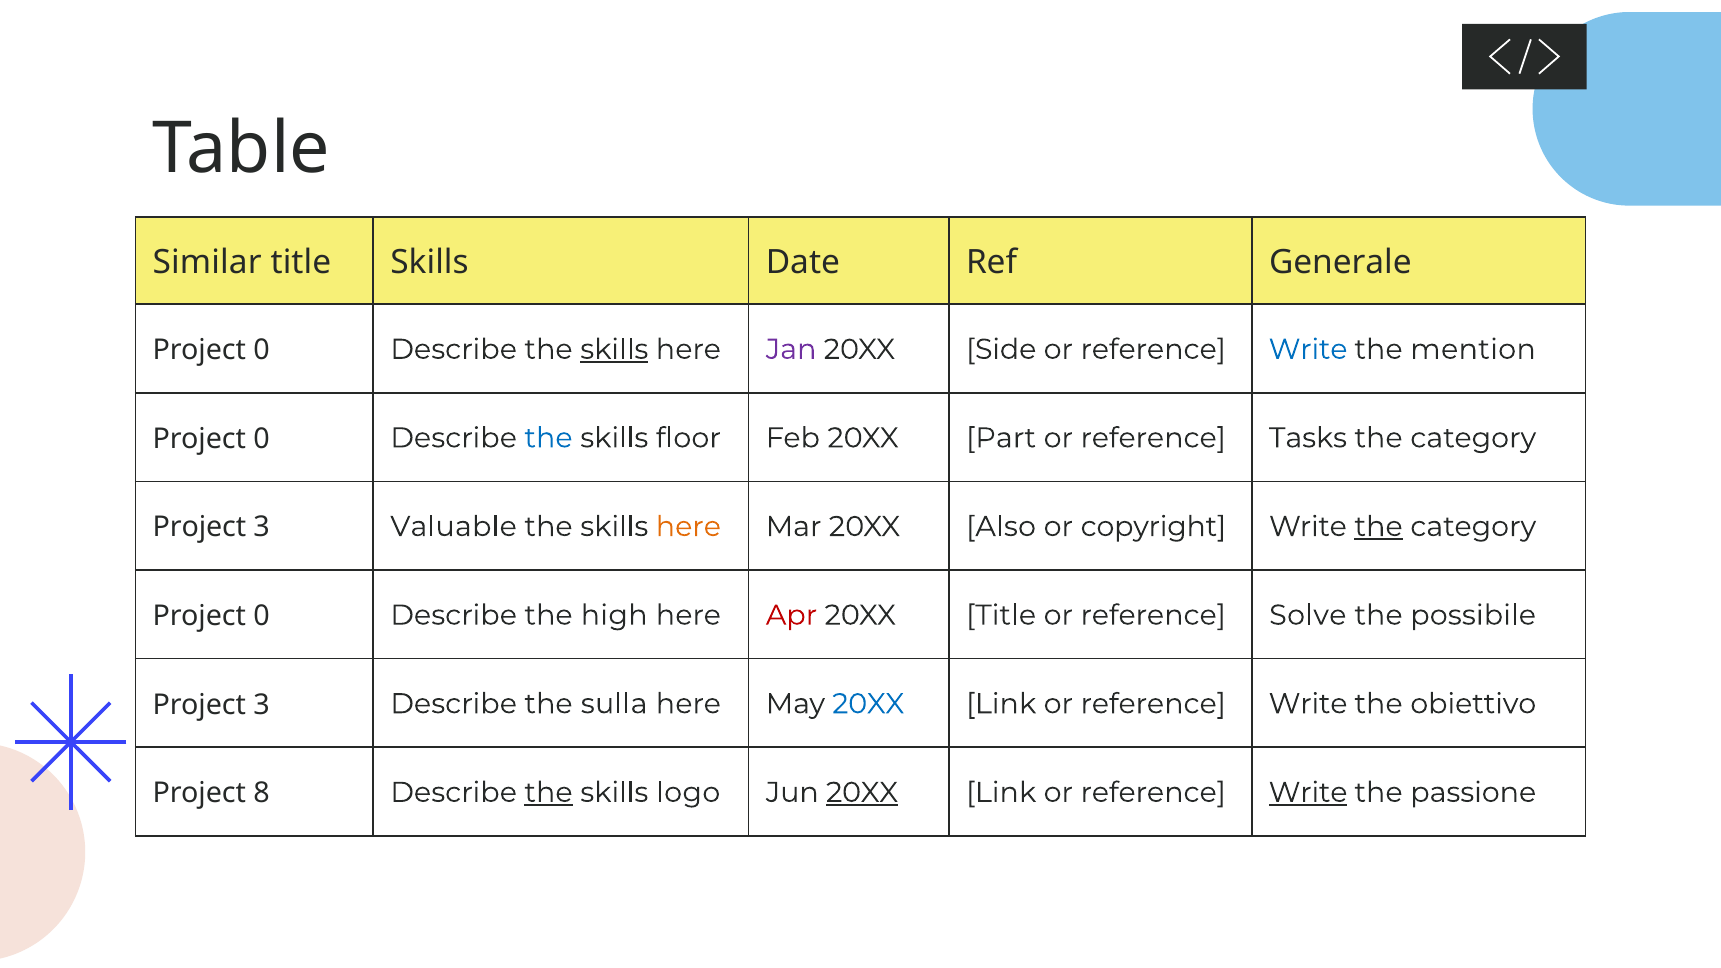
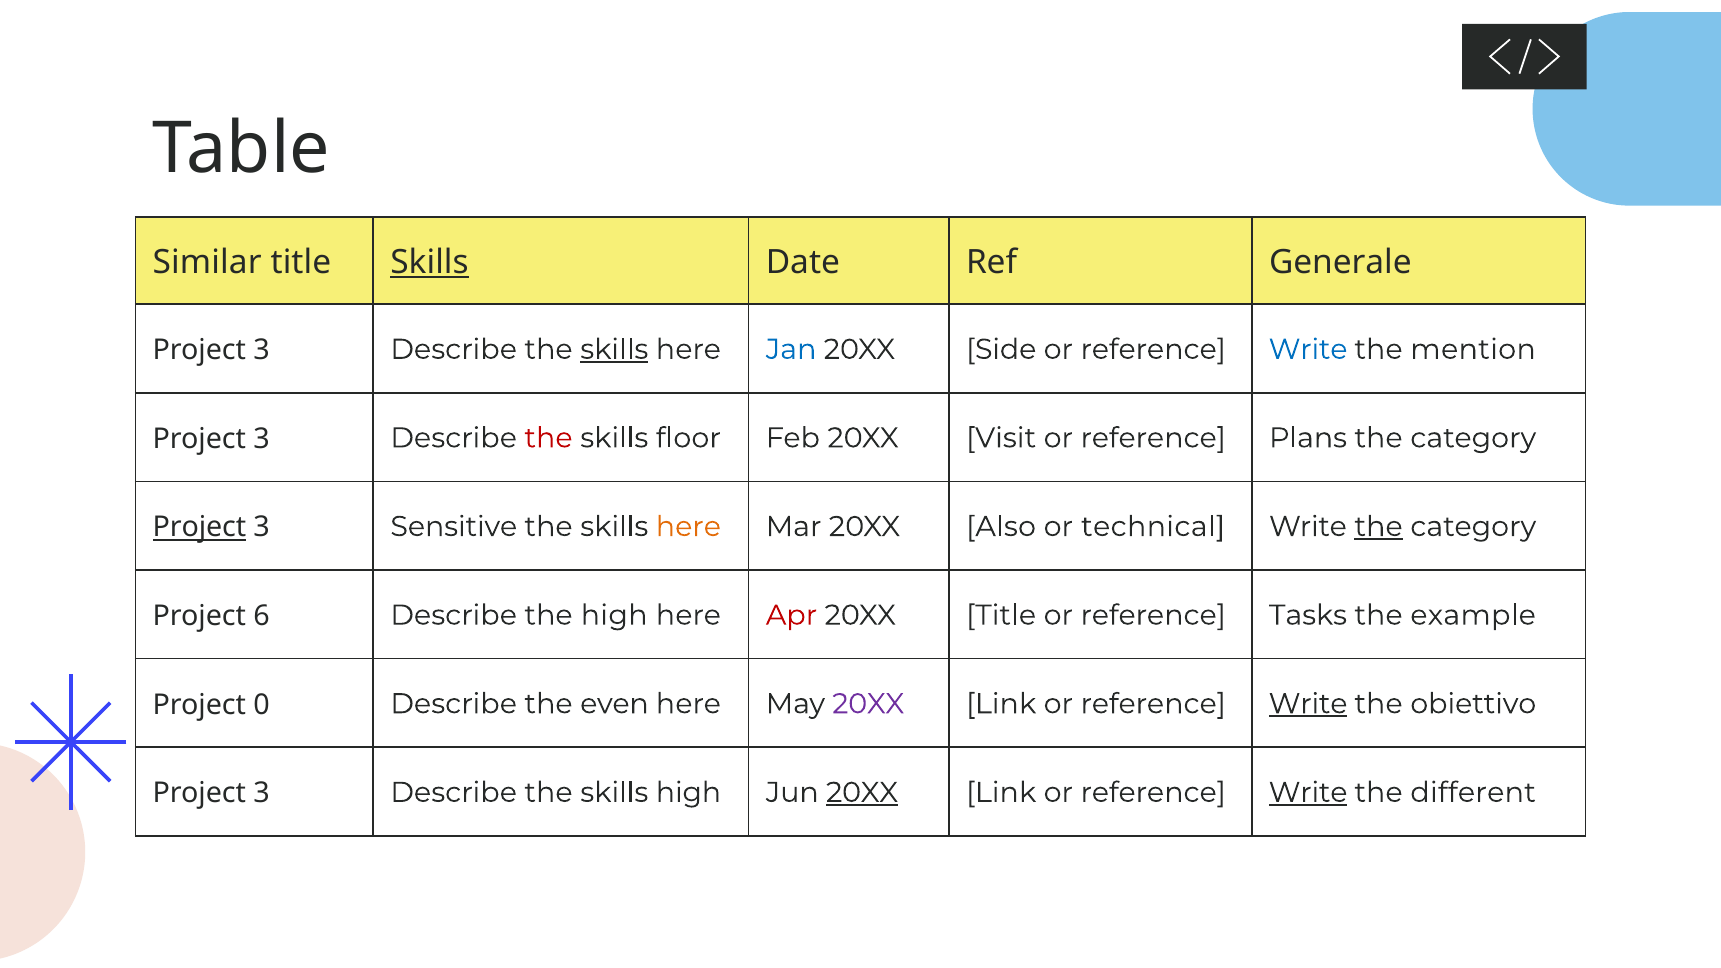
Skills at (429, 263) underline: none -> present
0 at (262, 350): 0 -> 3
Jan colour: purple -> blue
0 at (262, 439): 0 -> 3
the at (548, 438) colour: blue -> red
Part: Part -> Visit
Tasks: Tasks -> Plans
Project at (199, 528) underline: none -> present
Valuable: Valuable -> Sensitive
copyright: copyright -> technical
0 at (262, 616): 0 -> 6
Solve: Solve -> Tasks
possibile: possibile -> example
3 at (262, 705): 3 -> 0
sulla: sulla -> even
20XX at (868, 704) colour: blue -> purple
Write at (1308, 704) underline: none -> present
8 at (262, 793): 8 -> 3
the at (548, 793) underline: present -> none
skills logo: logo -> high
passione: passione -> different
